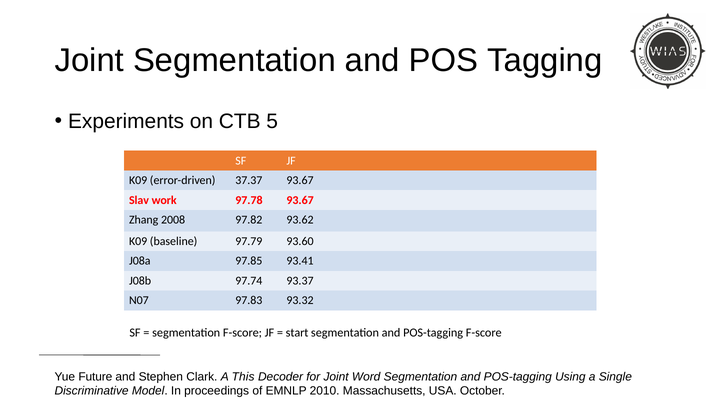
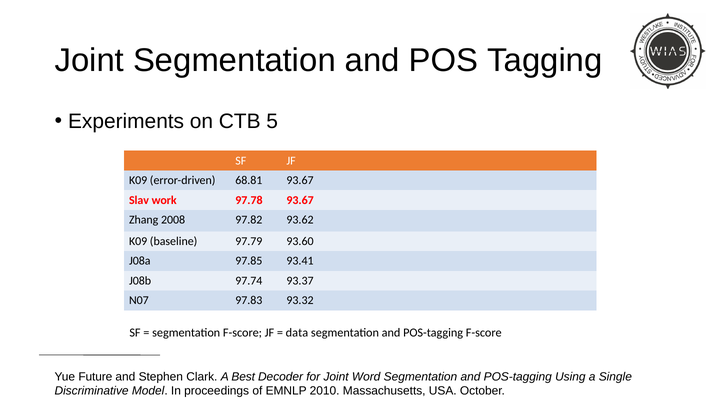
37.37: 37.37 -> 68.81
start: start -> data
This: This -> Best
